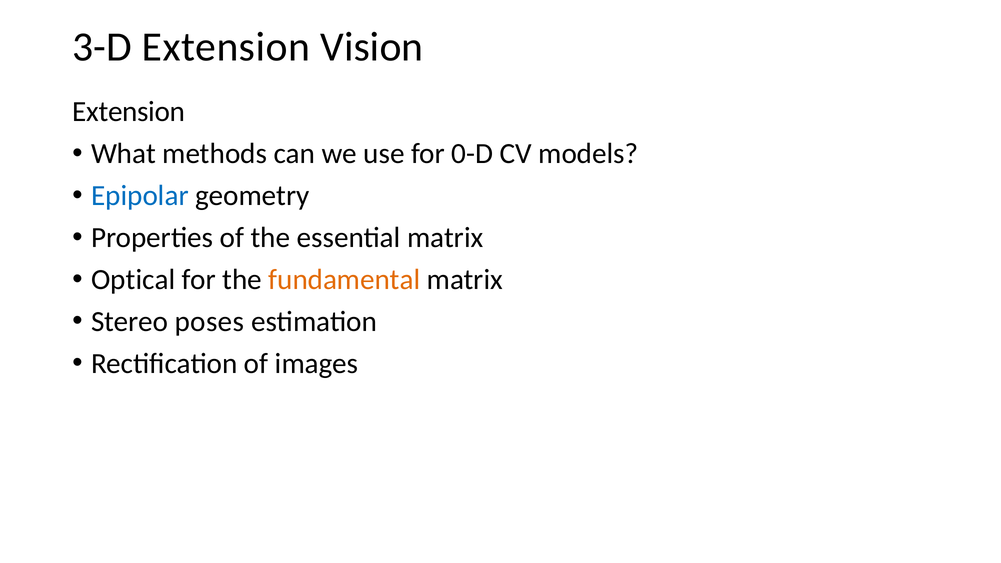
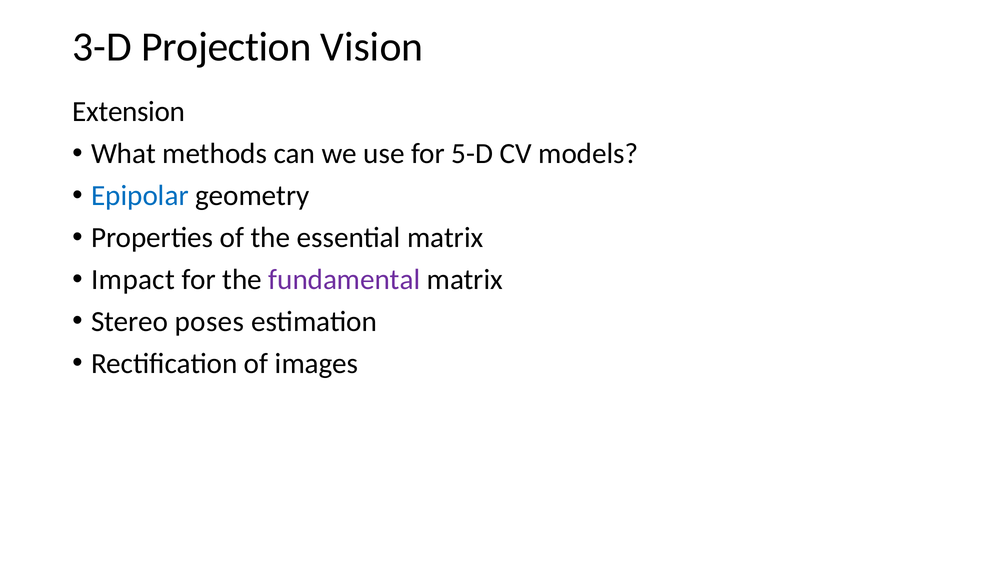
3-D Extension: Extension -> Projection
0-D: 0-D -> 5-D
Optical: Optical -> Impact
fundamental colour: orange -> purple
